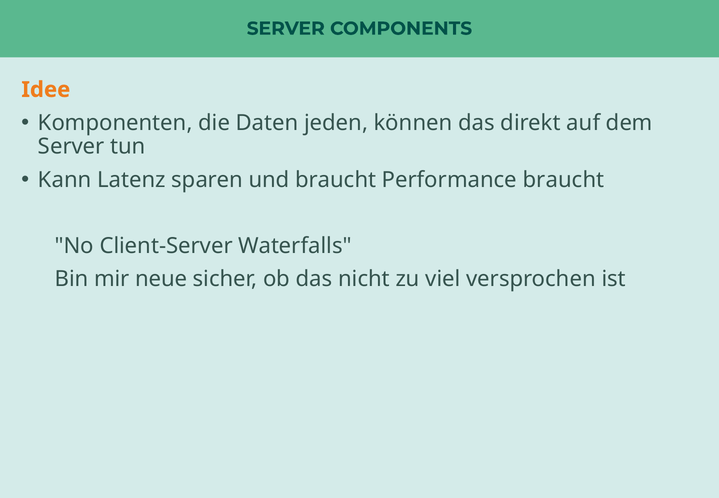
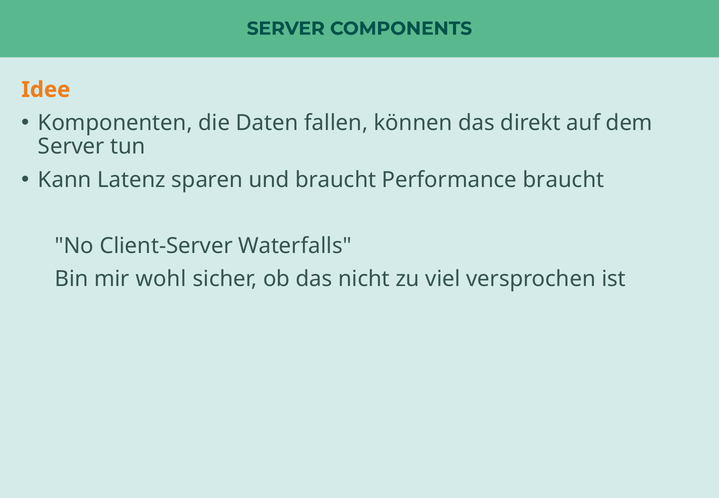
jeden: jeden -> fallen
neue: neue -> wohl
